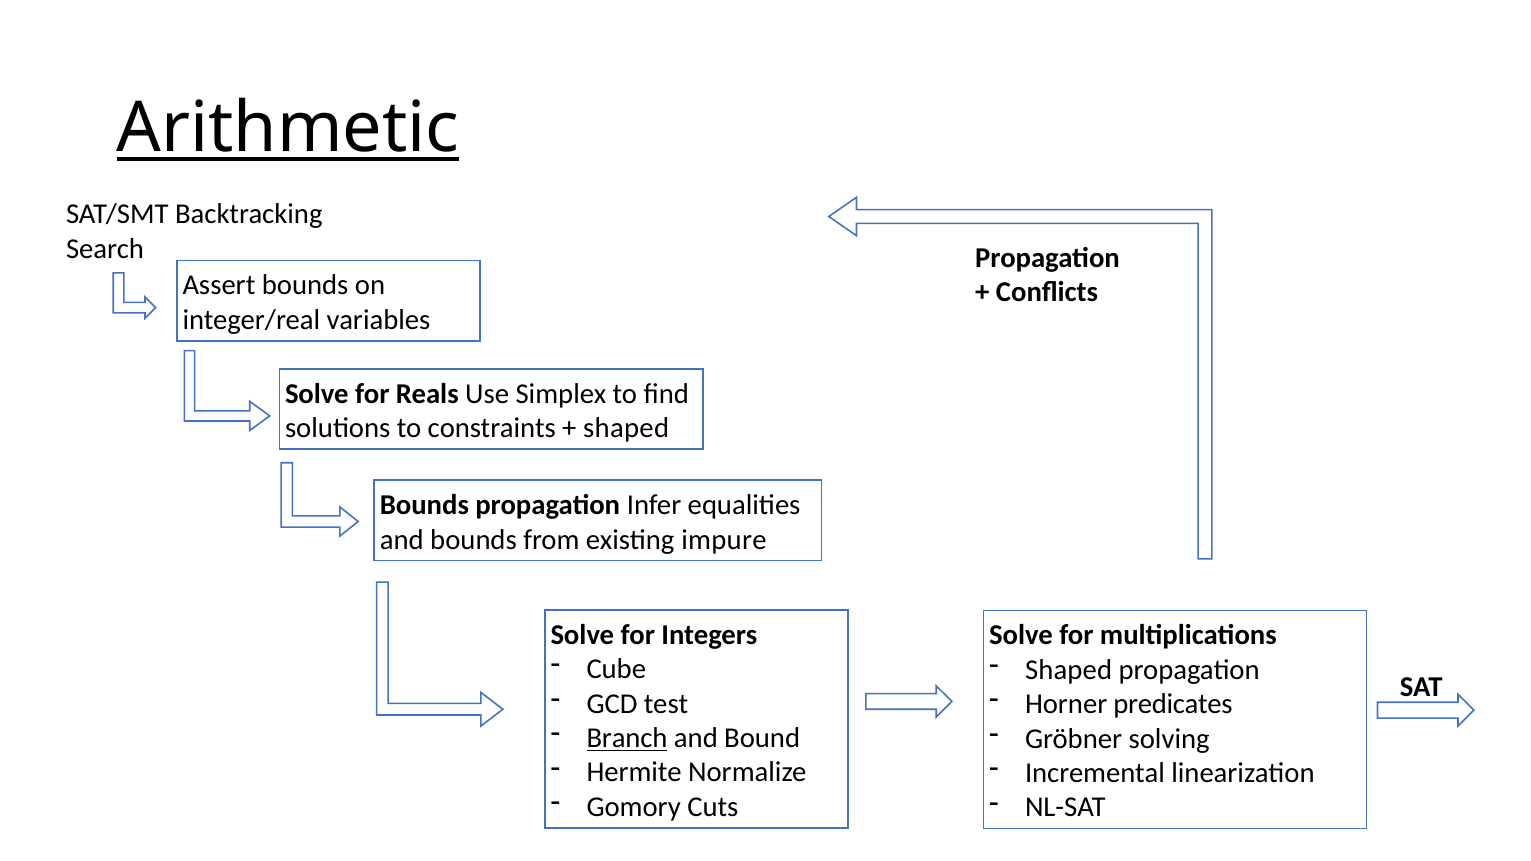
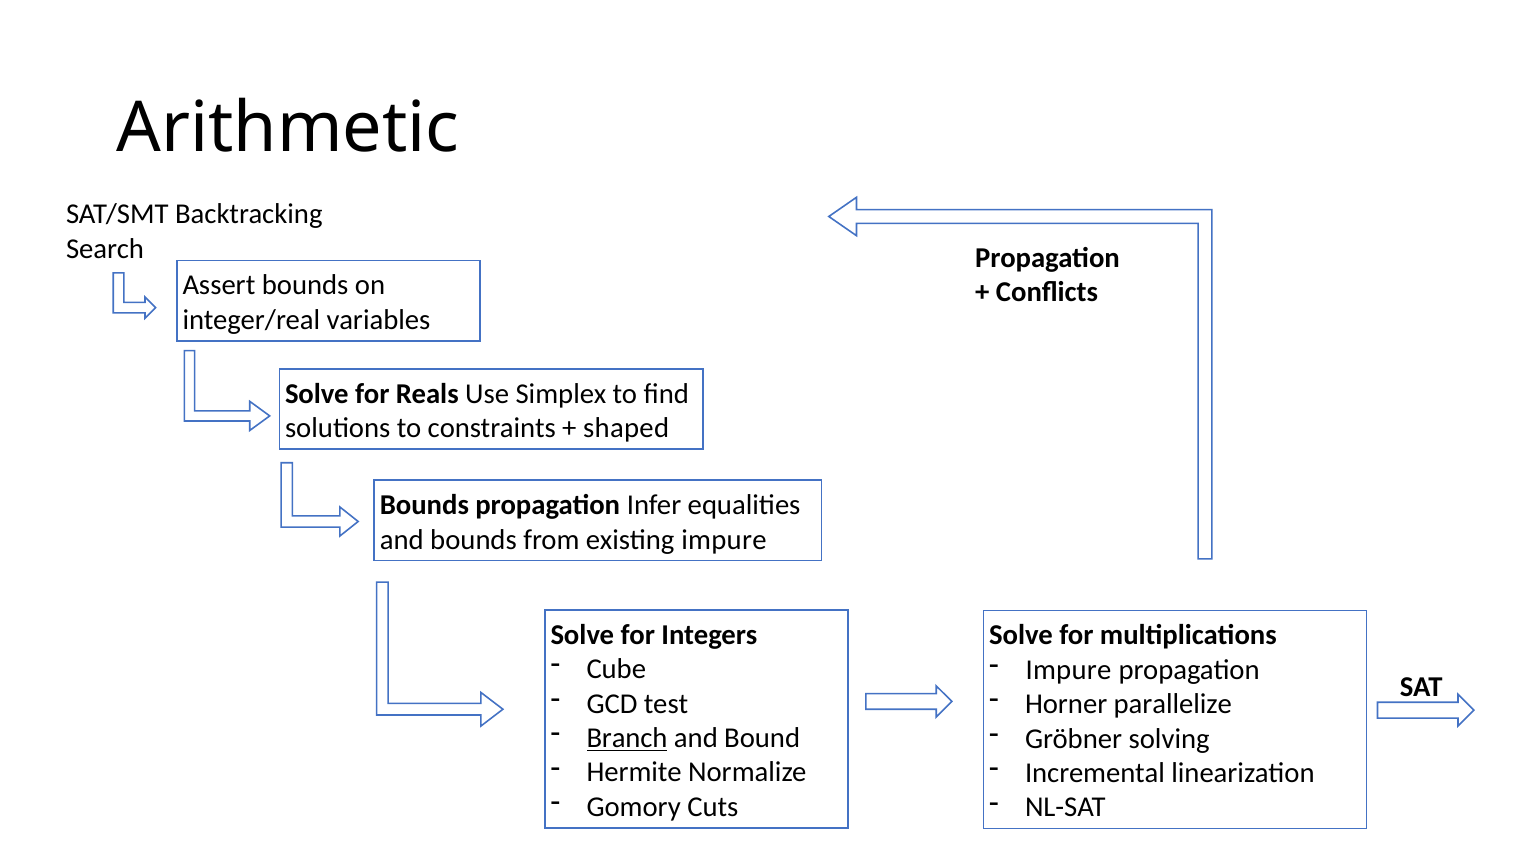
Arithmetic underline: present -> none
Shaped at (1069, 670): Shaped -> Impure
predicates: predicates -> parallelize
